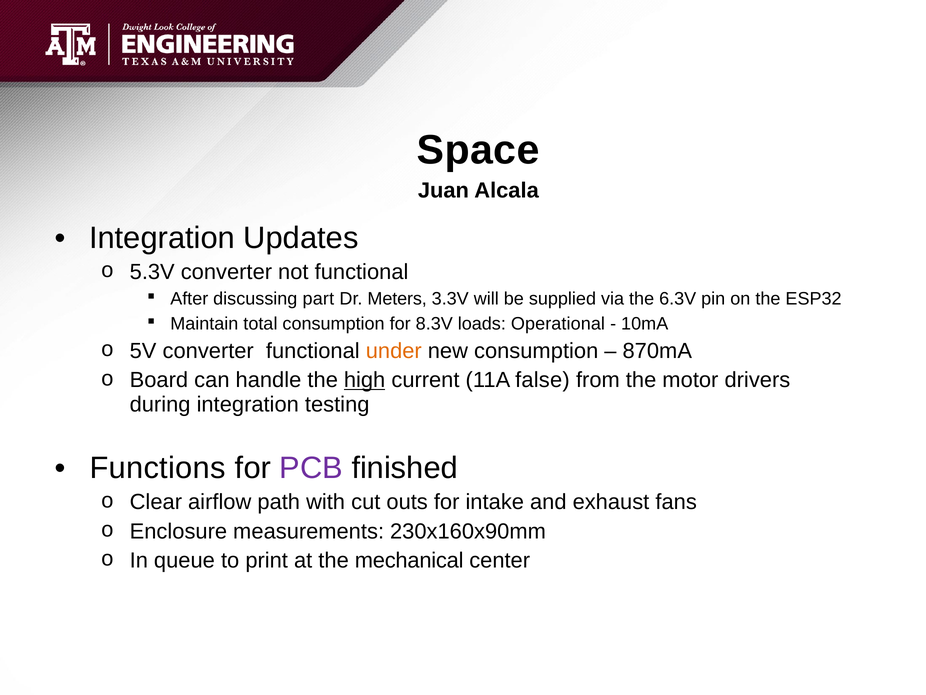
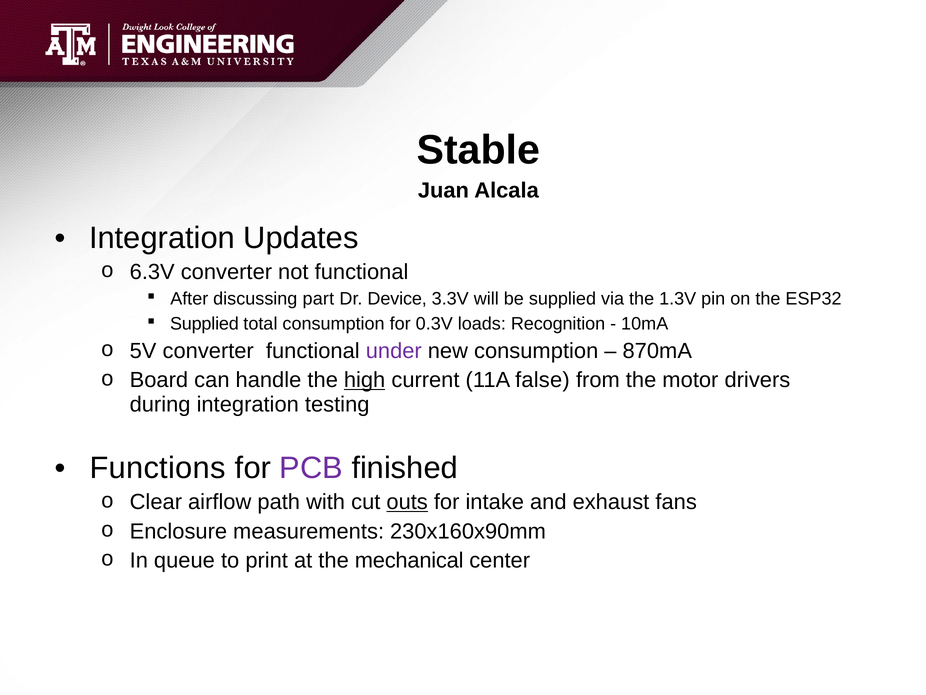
Space: Space -> Stable
5.3V: 5.3V -> 6.3V
Meters: Meters -> Device
6.3V: 6.3V -> 1.3V
Maintain at (204, 324): Maintain -> Supplied
8.3V: 8.3V -> 0.3V
Operational: Operational -> Recognition
under colour: orange -> purple
outs underline: none -> present
